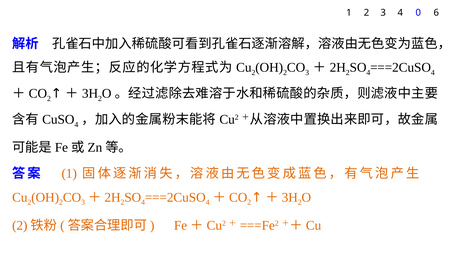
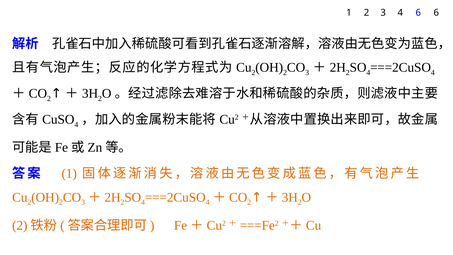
4 0: 0 -> 6
